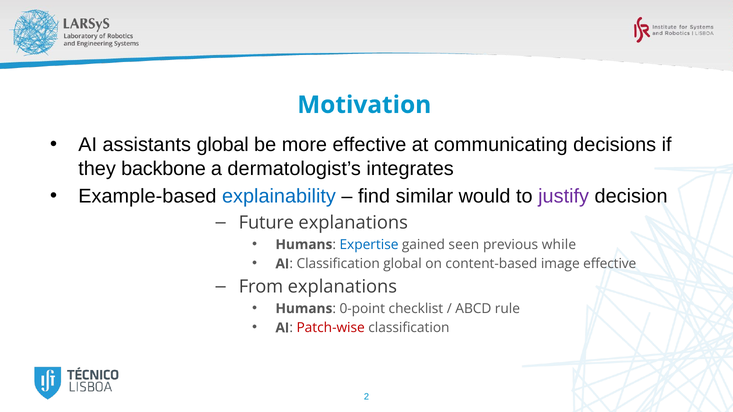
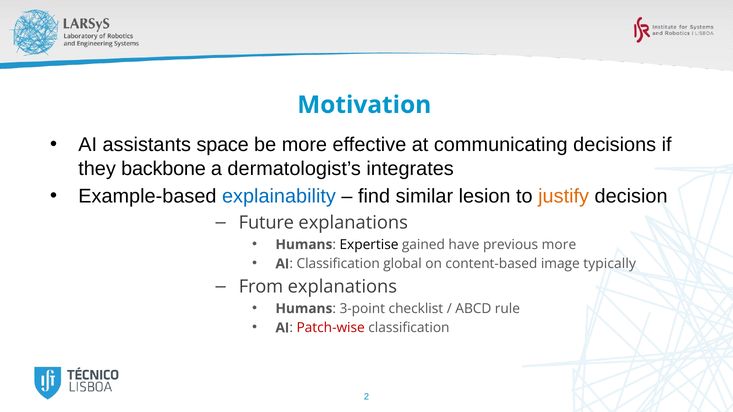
assistants global: global -> space
would: would -> lesion
justify colour: purple -> orange
Expertise colour: blue -> black
seen: seen -> have
previous while: while -> more
image effective: effective -> typically
0-point: 0-point -> 3-point
